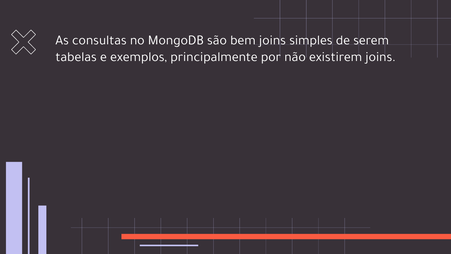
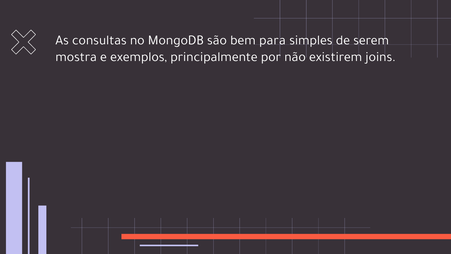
bem joins: joins -> para
tabelas: tabelas -> mostra
